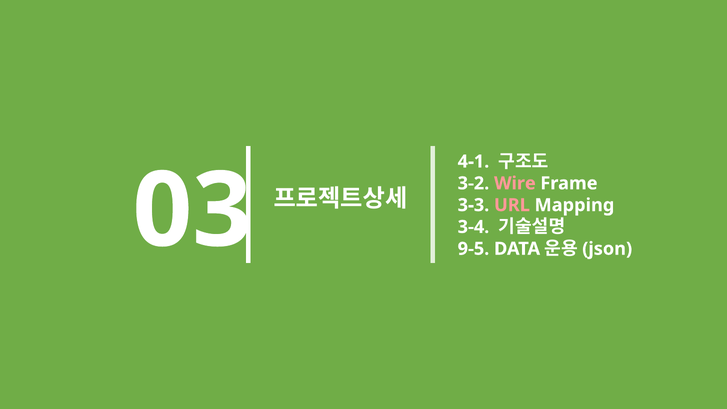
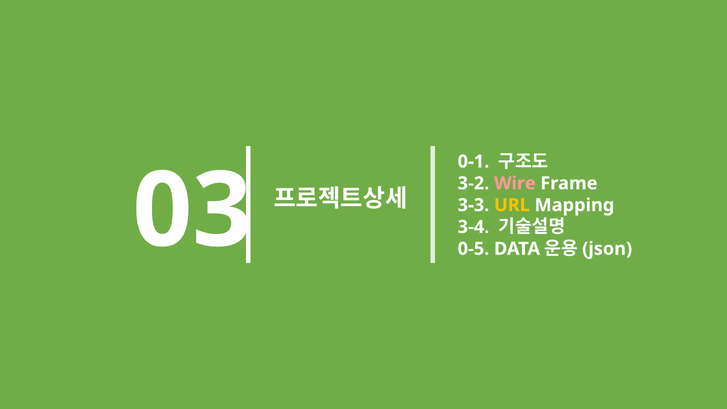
4-1: 4-1 -> 0-1
URL colour: pink -> yellow
9-5: 9-5 -> 0-5
